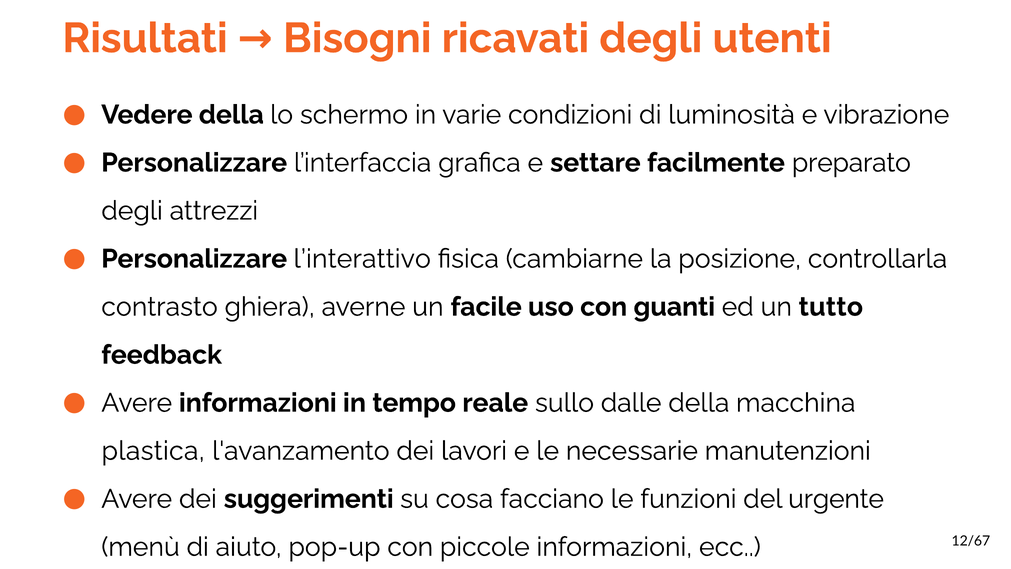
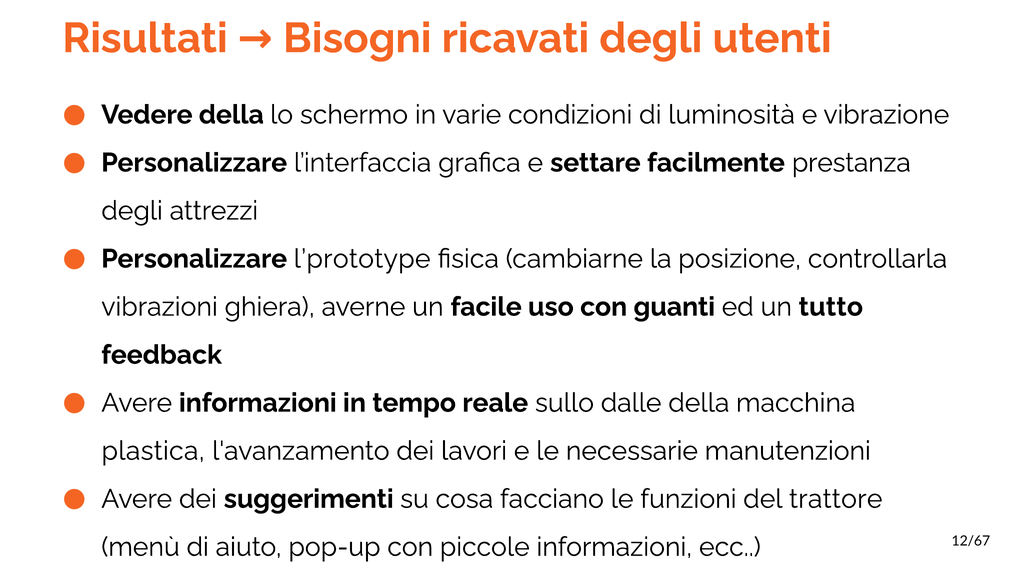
preparato: preparato -> prestanza
l’interattivo: l’interattivo -> l’prototype
contrasto: contrasto -> vibrazioni
urgente: urgente -> trattore
